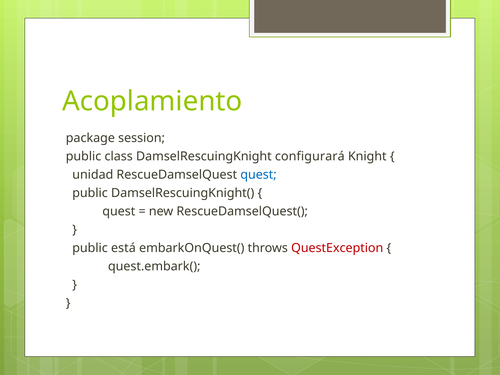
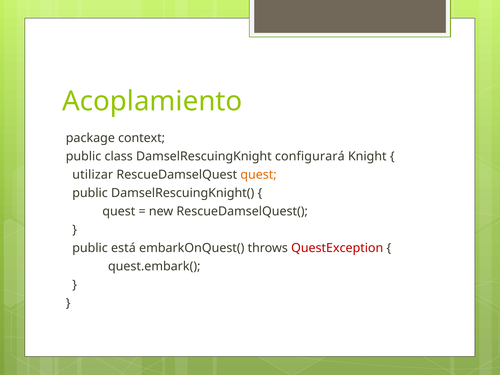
session: session -> context
unidad: unidad -> utilizar
quest at (259, 175) colour: blue -> orange
